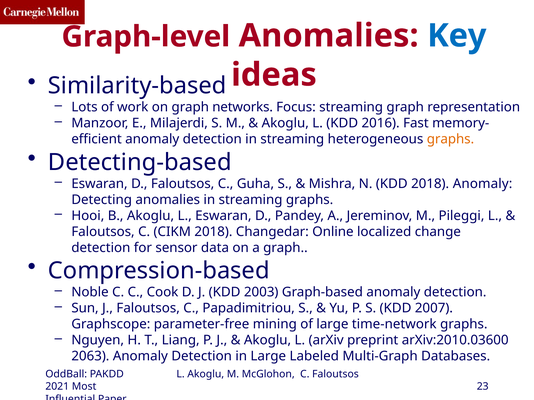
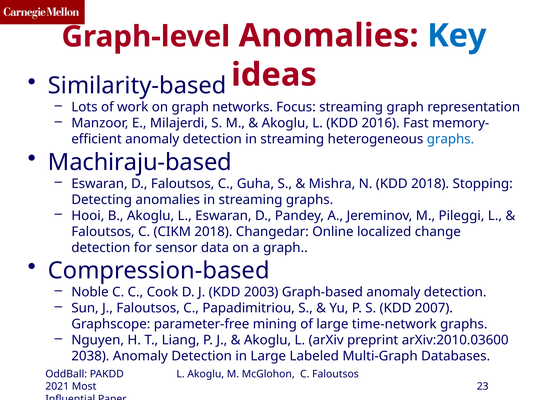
graphs at (450, 139) colour: orange -> blue
Detecting-based: Detecting-based -> Machiraju-based
2018 Anomaly: Anomaly -> Stopping
2063: 2063 -> 2038
